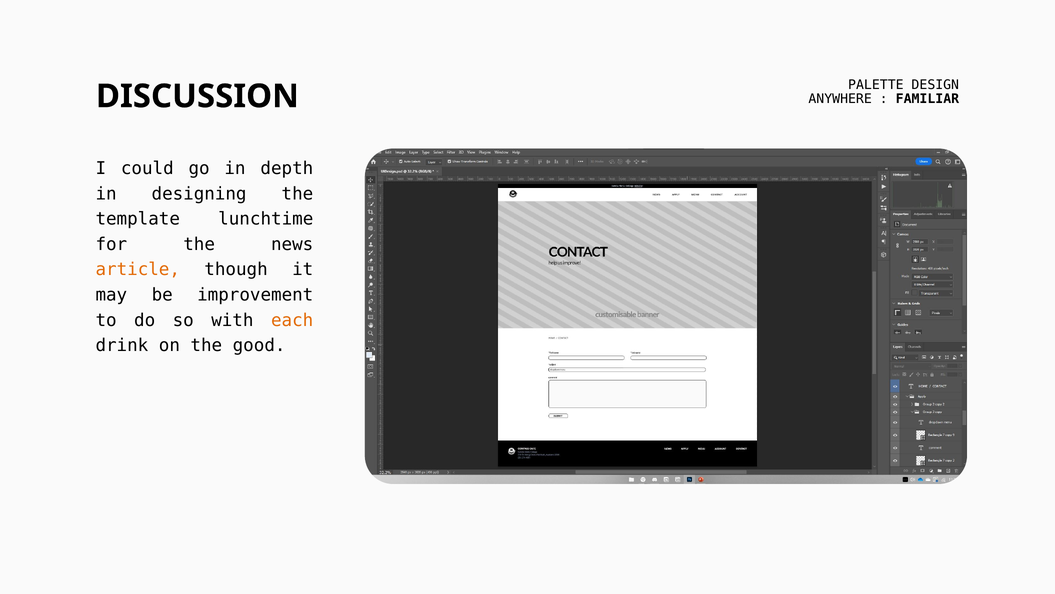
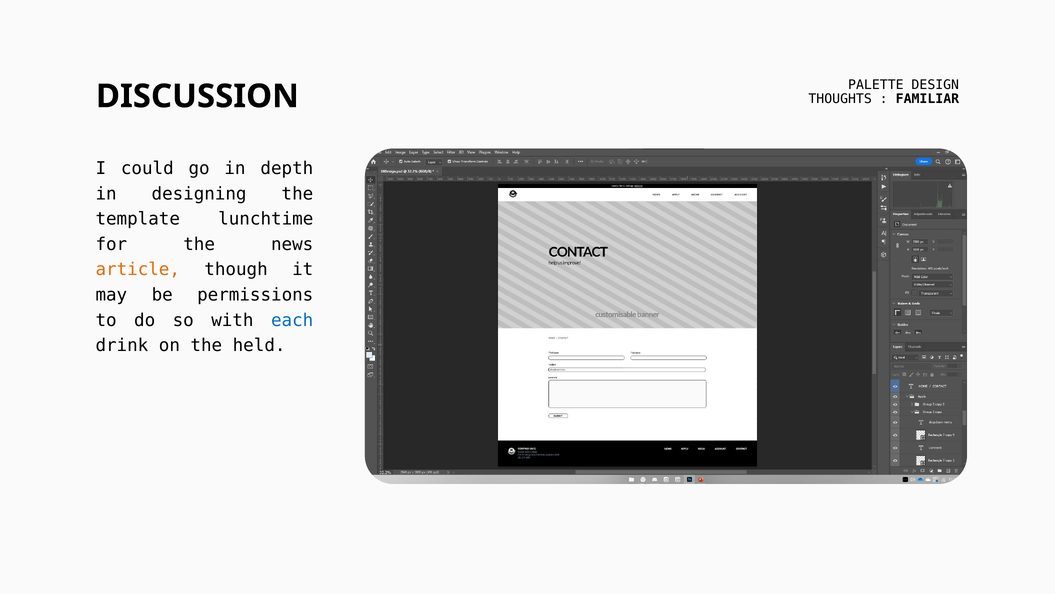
ANYWHERE: ANYWHERE -> THOUGHTS
improvement: improvement -> permissions
each colour: orange -> blue
good: good -> held
